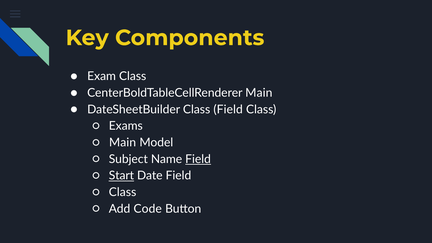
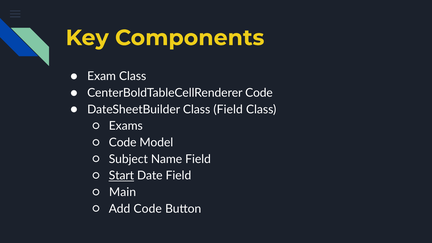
CenterBoldTableCellRenderer Main: Main -> Code
Main at (123, 143): Main -> Code
Field at (198, 159) underline: present -> none
Class at (123, 192): Class -> Main
